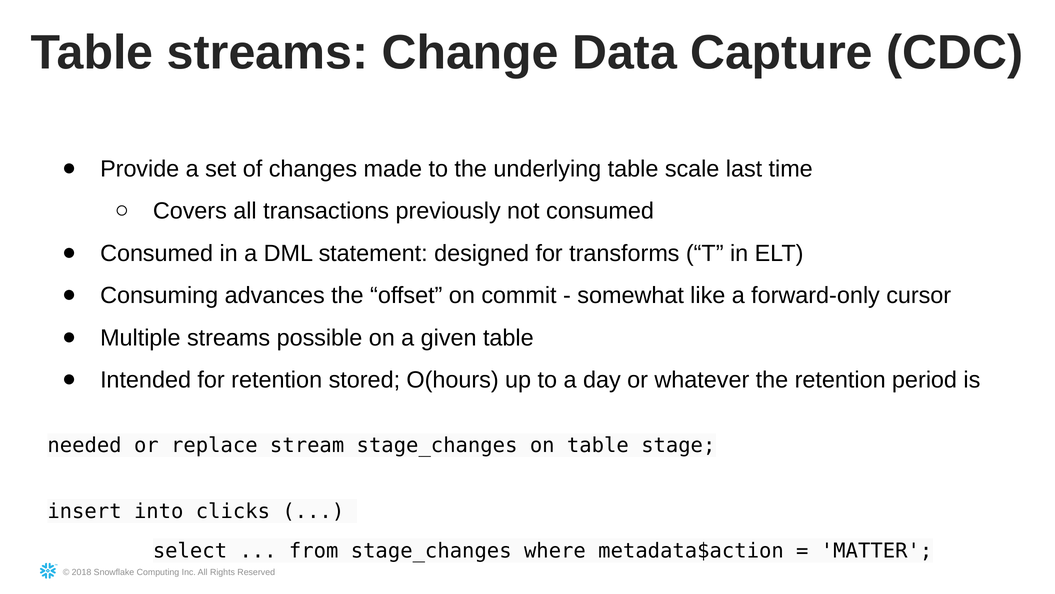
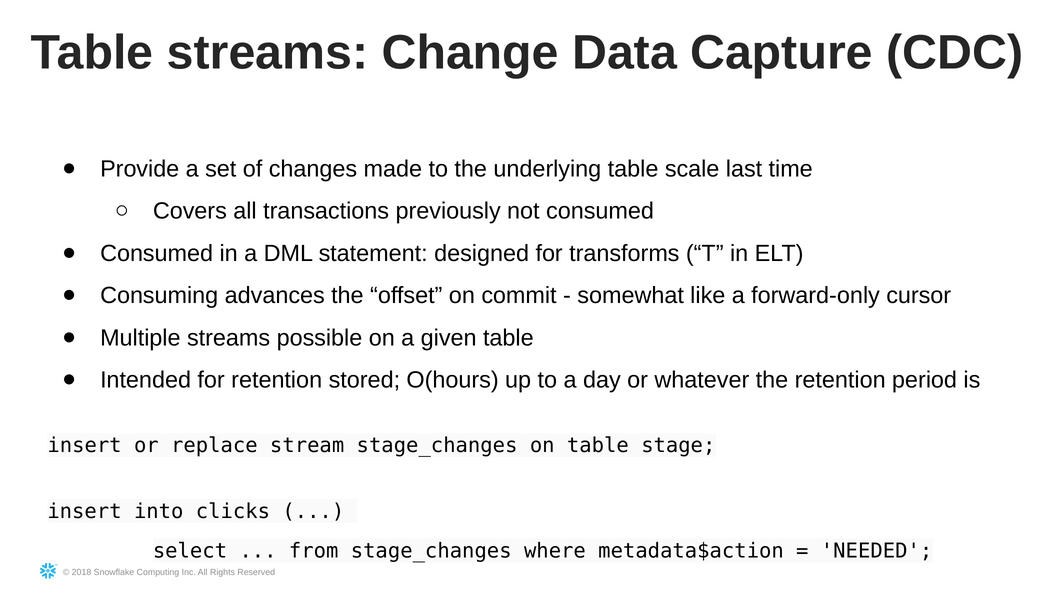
needed at (85, 445): needed -> insert
MATTER: MATTER -> NEEDED
